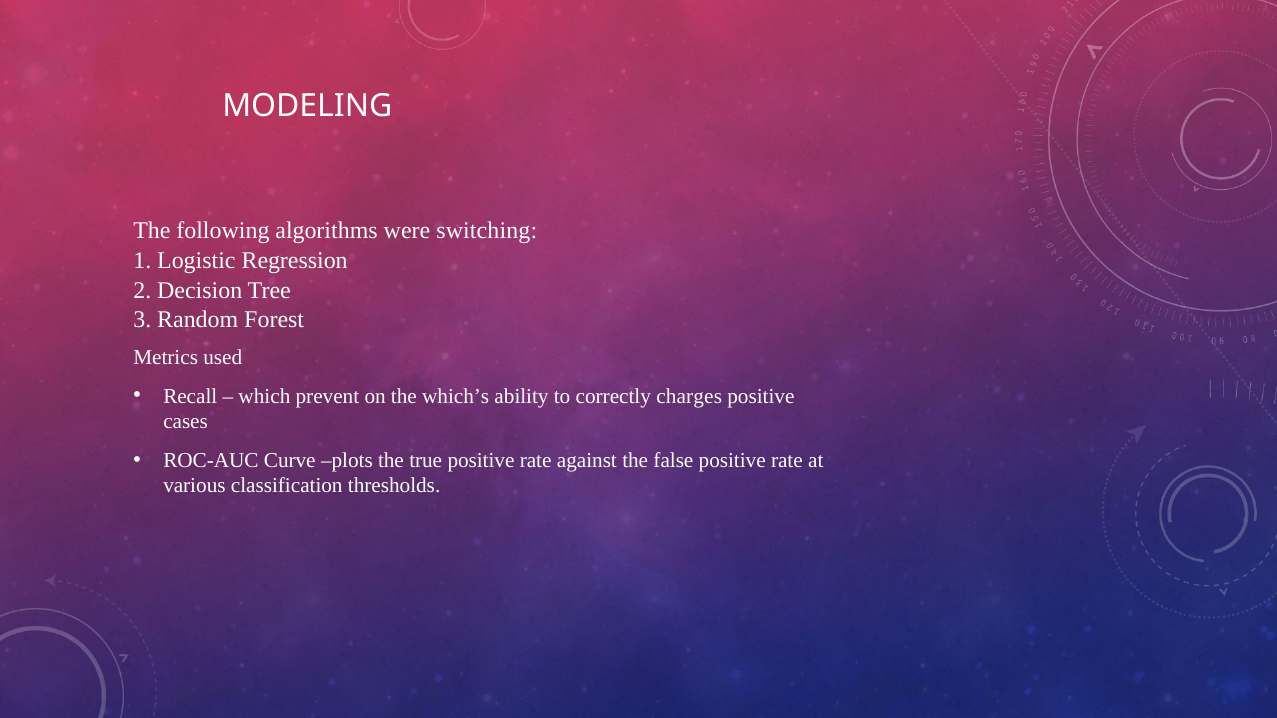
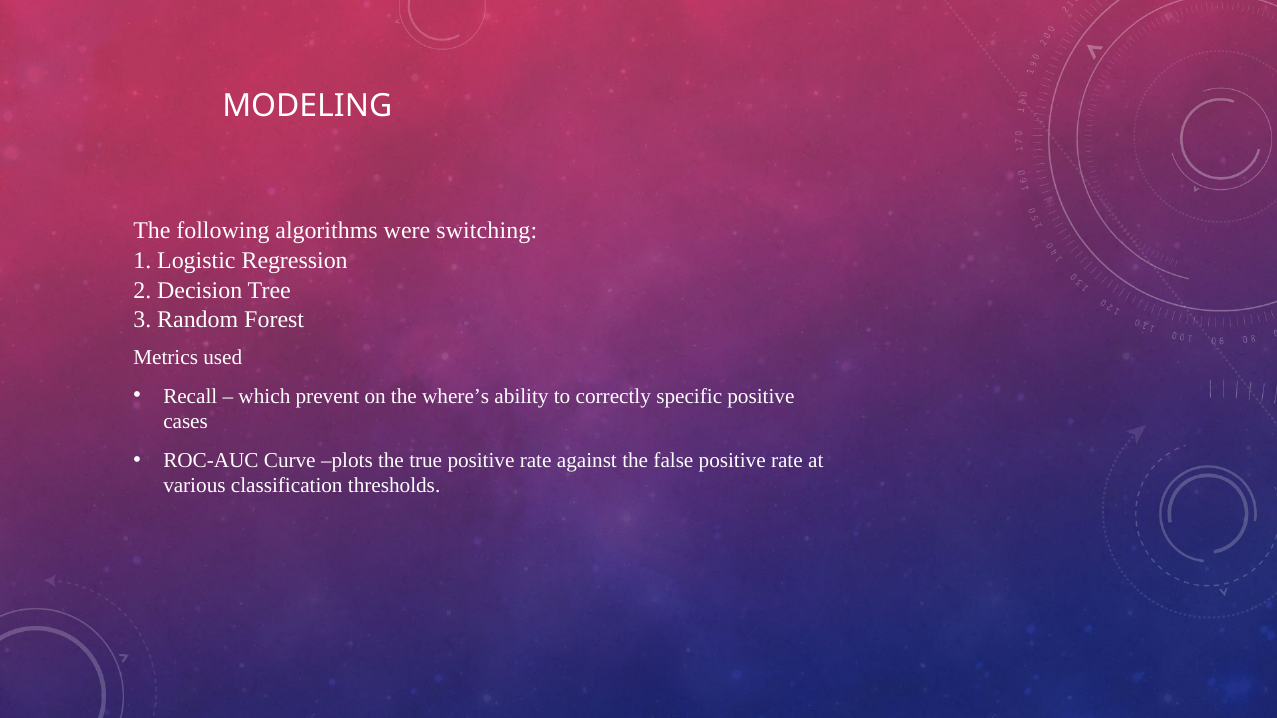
which’s: which’s -> where’s
charges: charges -> specific
